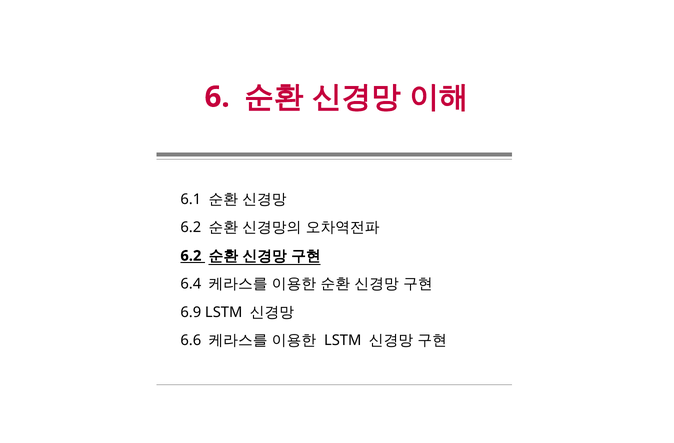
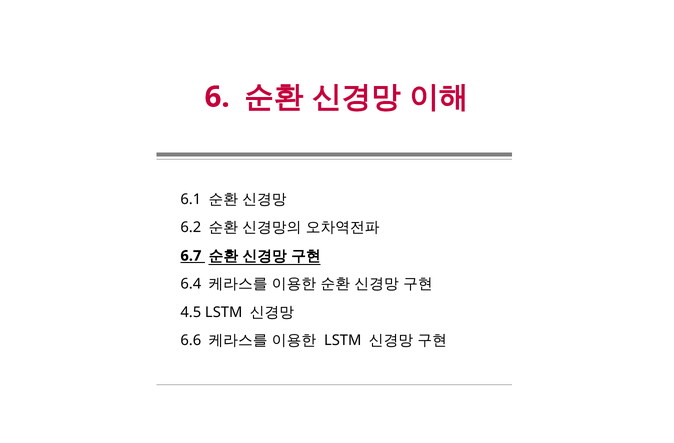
6.2 at (191, 256): 6.2 -> 6.7
6.9: 6.9 -> 4.5
